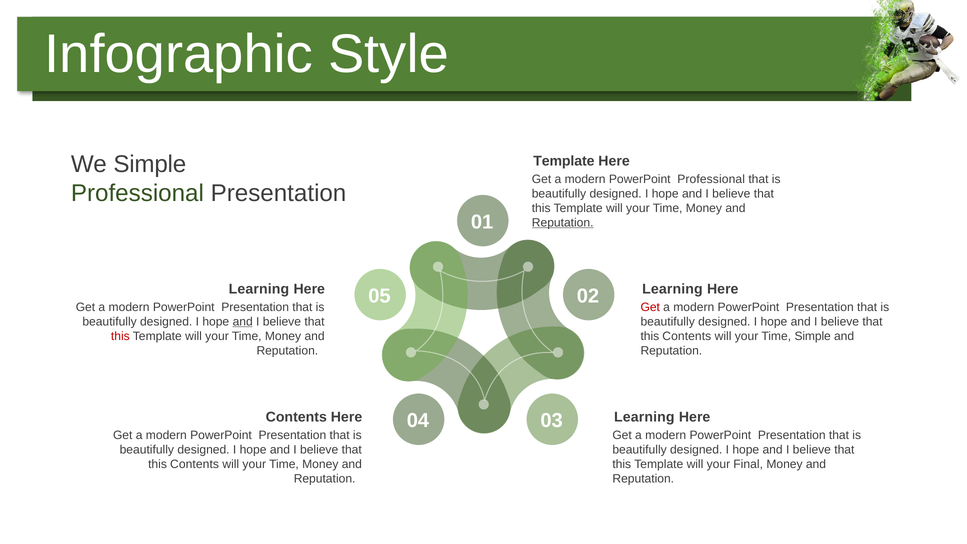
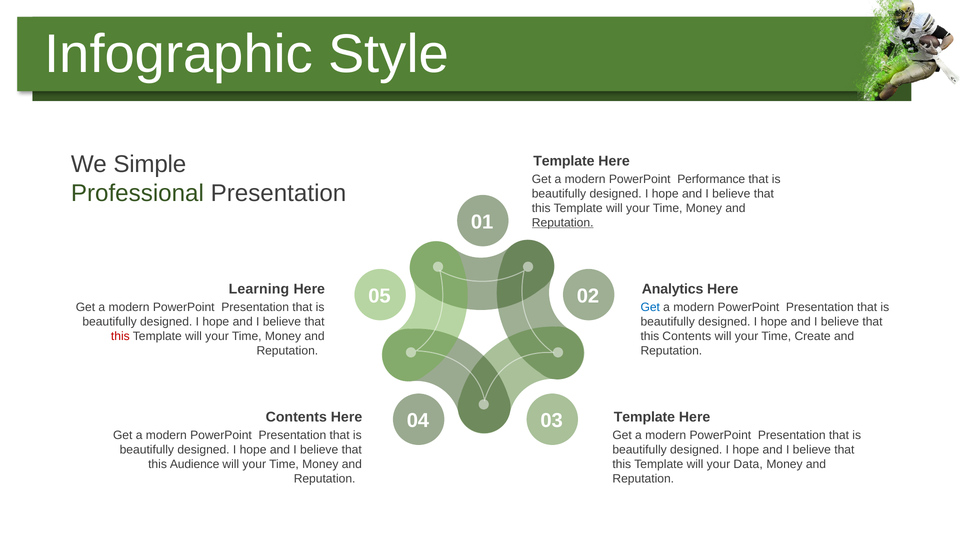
PowerPoint Professional: Professional -> Performance
Learning at (672, 289): Learning -> Analytics
Get at (650, 307) colour: red -> blue
and at (243, 322) underline: present -> none
Time Simple: Simple -> Create
Learning at (644, 417): Learning -> Template
Contents at (195, 464): Contents -> Audience
Final: Final -> Data
